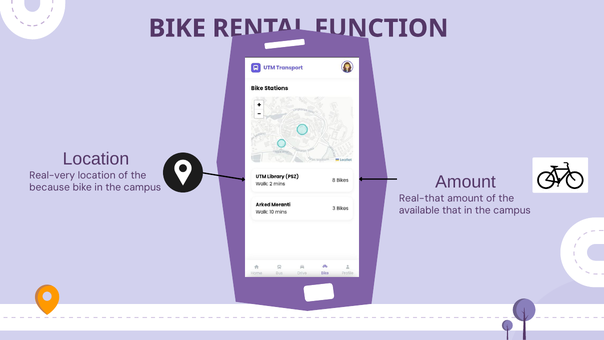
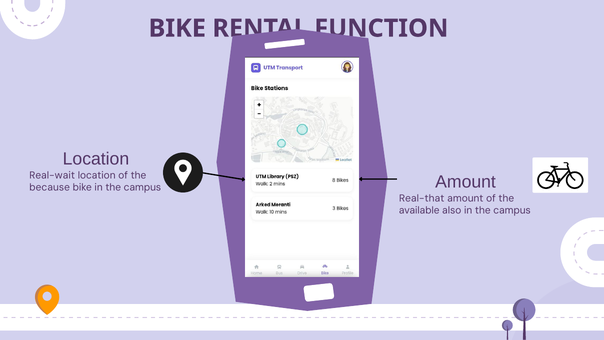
Real-very: Real-very -> Real-wait
that: that -> also
